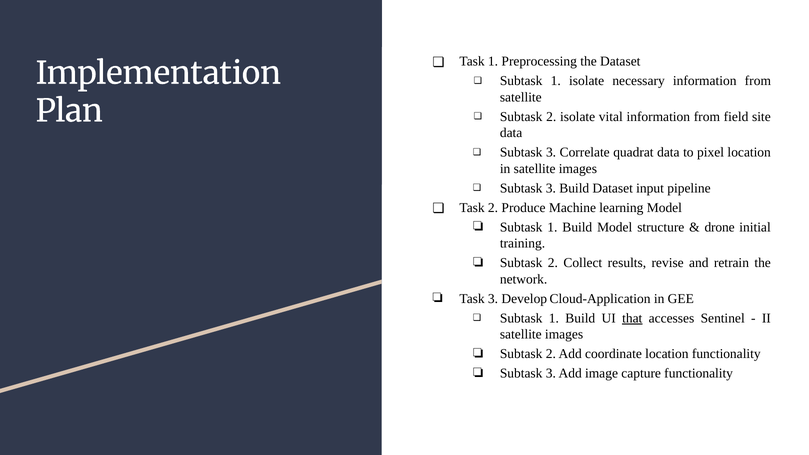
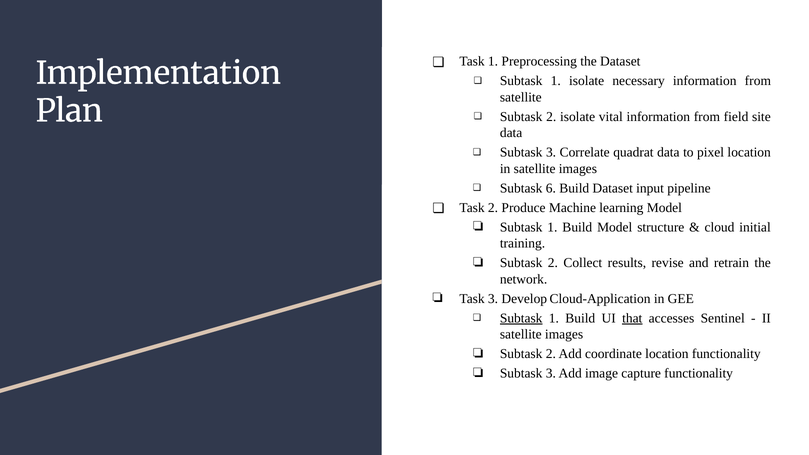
3 at (551, 188): 3 -> 6
drone: drone -> cloud
Subtask at (521, 318) underline: none -> present
